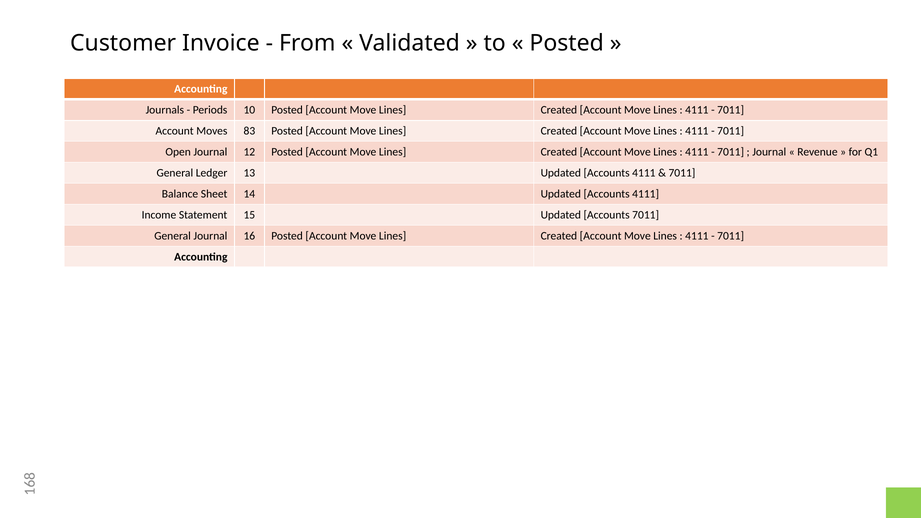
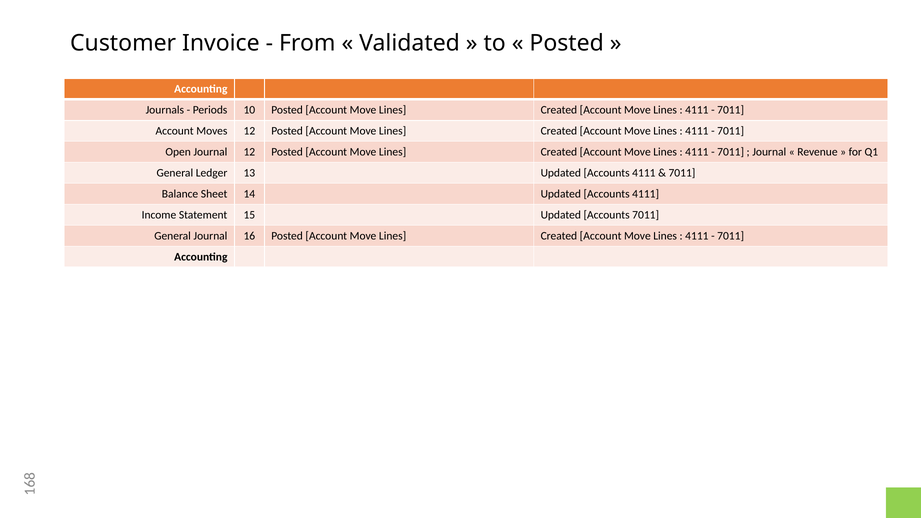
Moves 83: 83 -> 12
